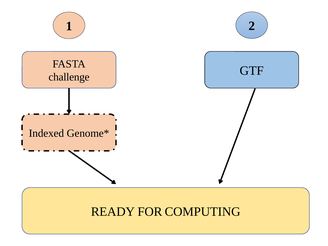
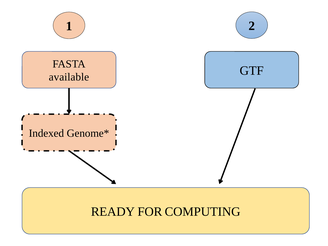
challenge: challenge -> available
